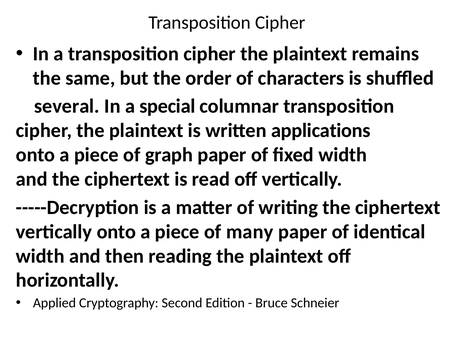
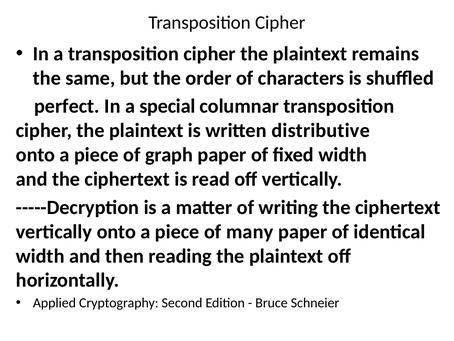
several: several -> perfect
applications: applications -> distributive
